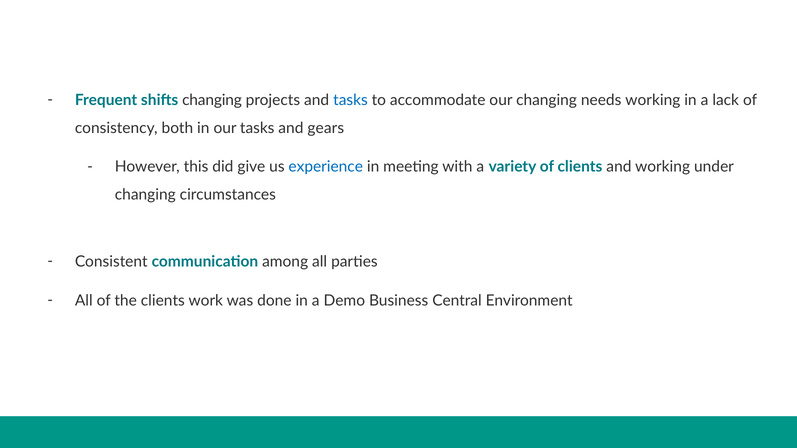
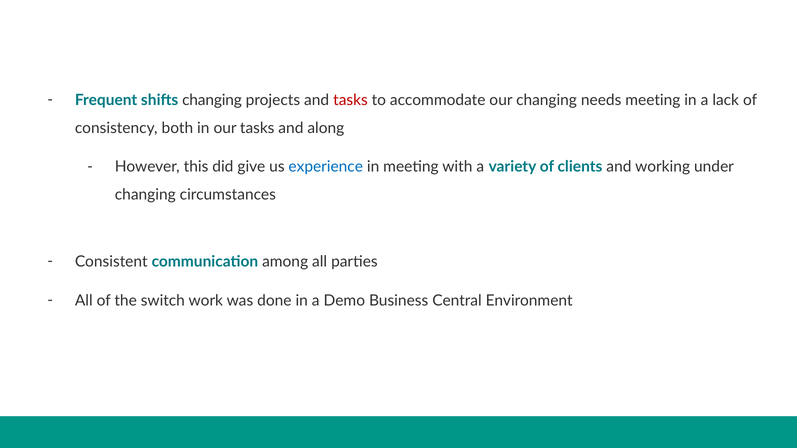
tasks at (350, 100) colour: blue -> red
needs working: working -> meeting
gears: gears -> along
the clients: clients -> switch
